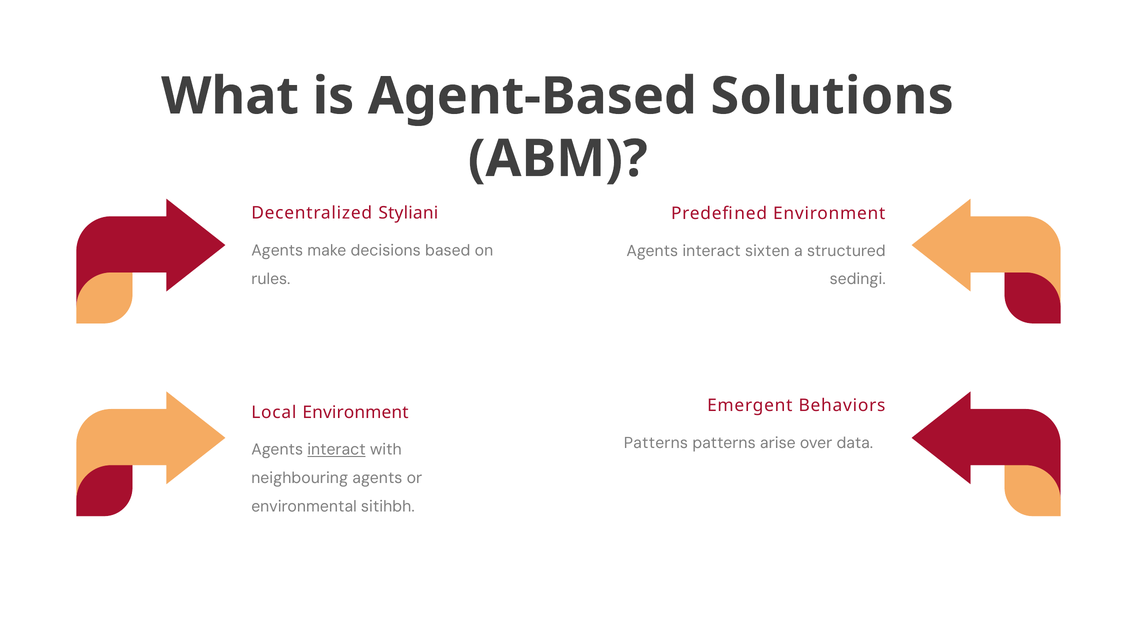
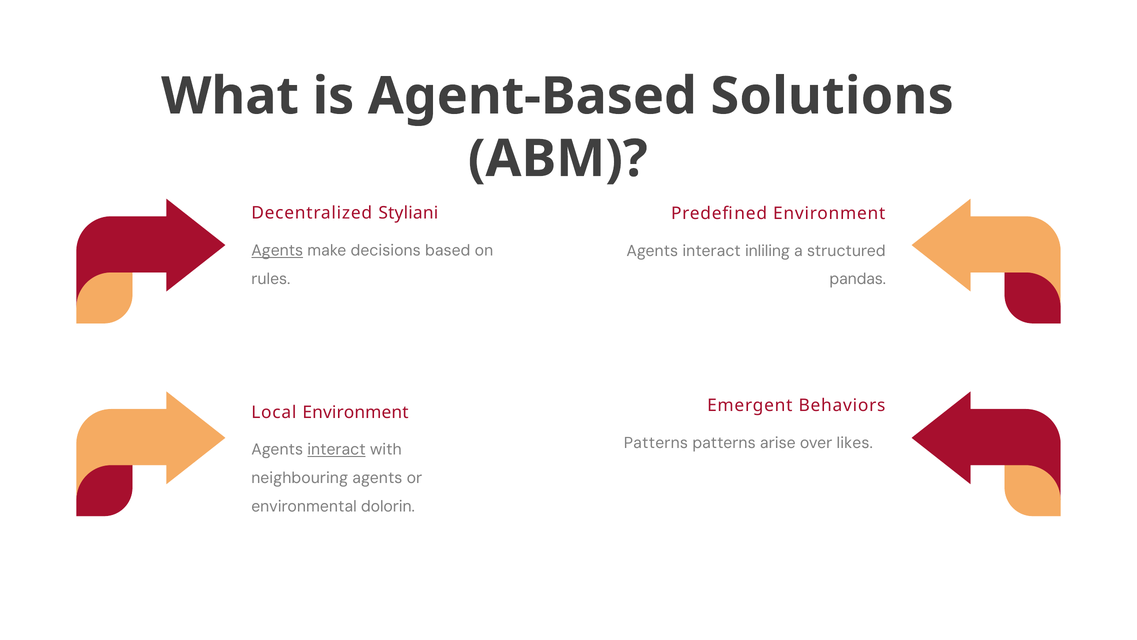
Agents at (277, 250) underline: none -> present
sixten: sixten -> inliling
sedingi: sedingi -> pandas
data: data -> likes
sitihbh: sitihbh -> dolorin
